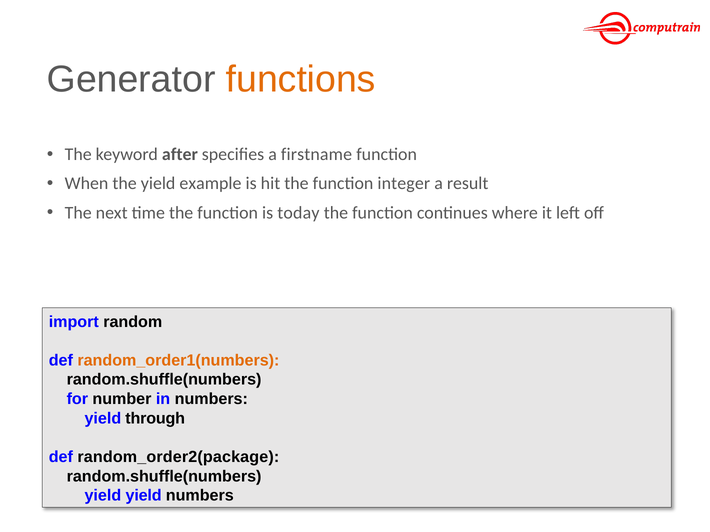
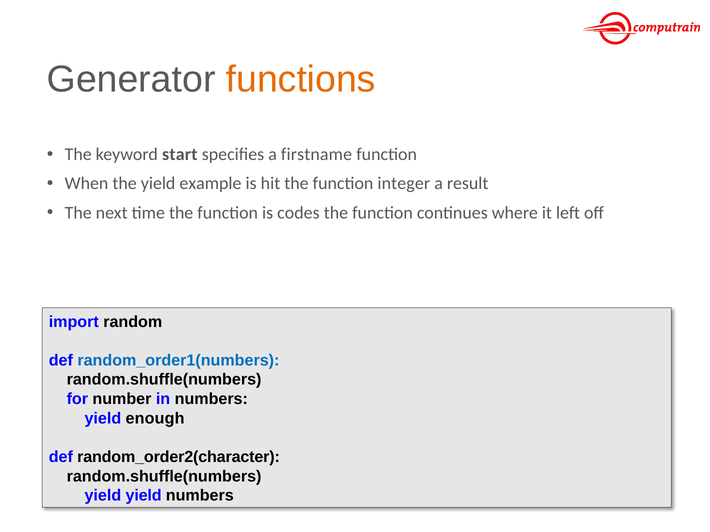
after: after -> start
today: today -> codes
random_order1(numbers colour: orange -> blue
through: through -> enough
random_order2(package: random_order2(package -> random_order2(character
